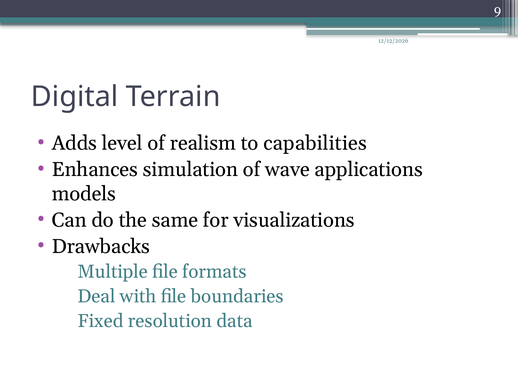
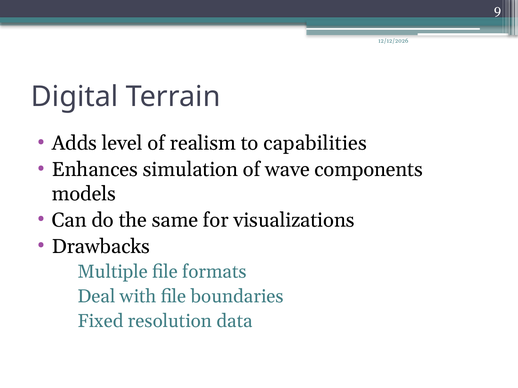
applications: applications -> components
